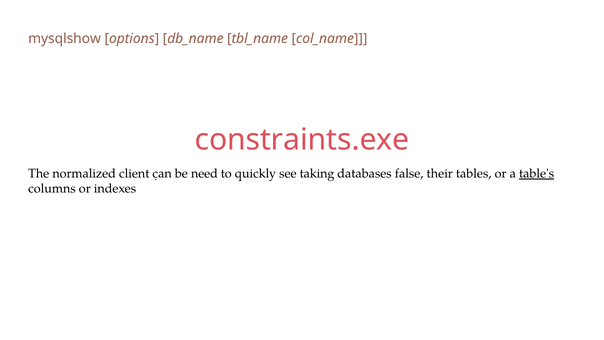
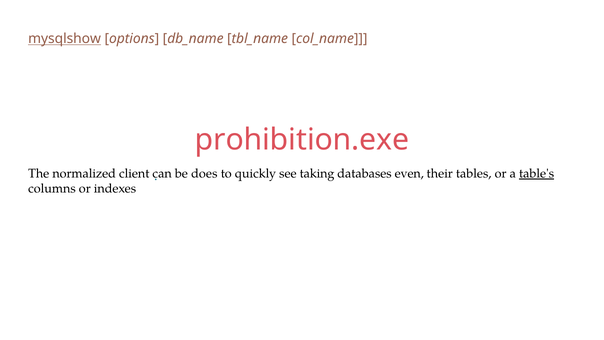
mysqlshow underline: none -> present
constraints.exe: constraints.exe -> prohibition.exe
need: need -> does
false: false -> even
